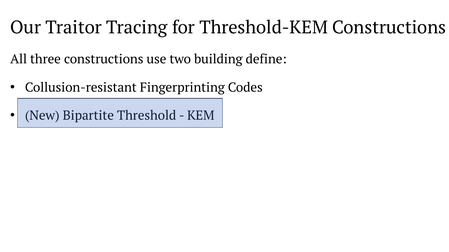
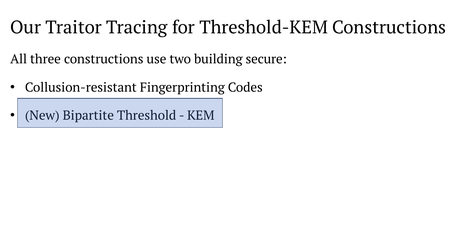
define: define -> secure
